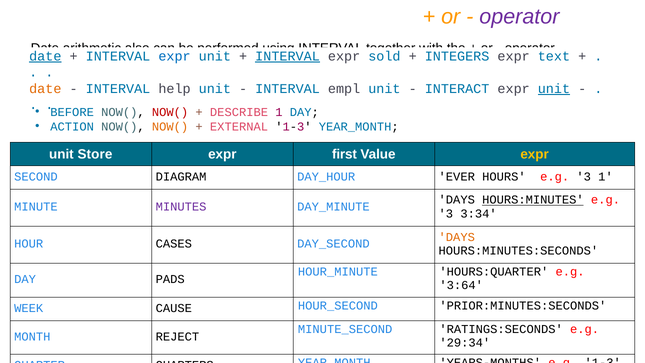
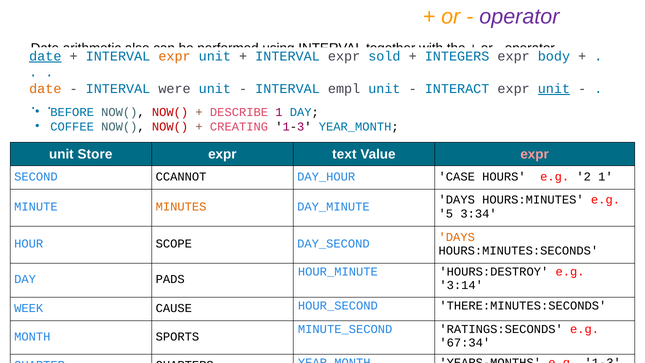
expr at (175, 56) colour: blue -> orange
INTERVAL at (288, 56) underline: present -> none
text: text -> body
help: help -> were
ACTION: ACTION -> COFFEE
NOW( at (170, 126) colour: orange -> red
EXTERNAL: EXTERNAL -> CREATING
first: first -> text
expr at (535, 154) colour: yellow -> pink
DIAGRAM: DIAGRAM -> CCANNOT
EVER: EVER -> CASE
HOURS e.g 3: 3 -> 2
HOURS:MINUTES underline: present -> none
MINUTES colour: purple -> orange
3 at (446, 214): 3 -> 5
CASES: CASES -> SCOPE
HOURS:QUARTER: HOURS:QUARTER -> HOURS:DESTROY
3:64: 3:64 -> 3:14
PRIOR:MINUTES:SECONDS: PRIOR:MINUTES:SECONDS -> THERE:MINUTES:SECONDS
REJECT: REJECT -> SPORTS
29:34: 29:34 -> 67:34
